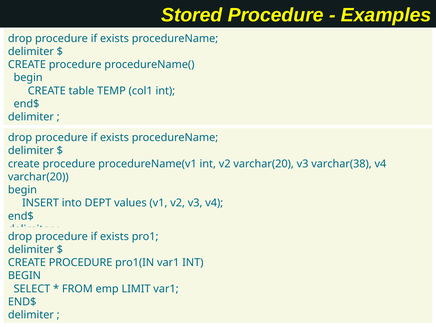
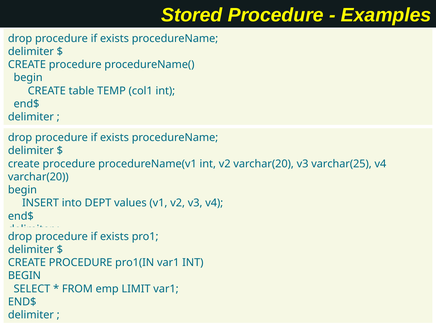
varchar(38: varchar(38 -> varchar(25
